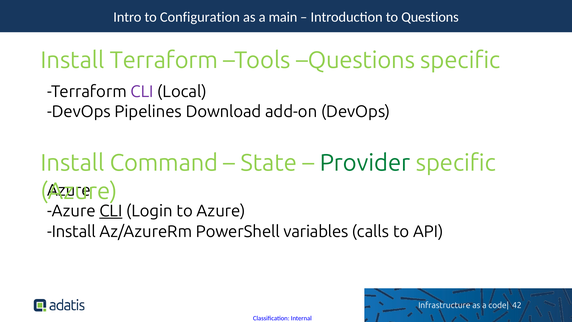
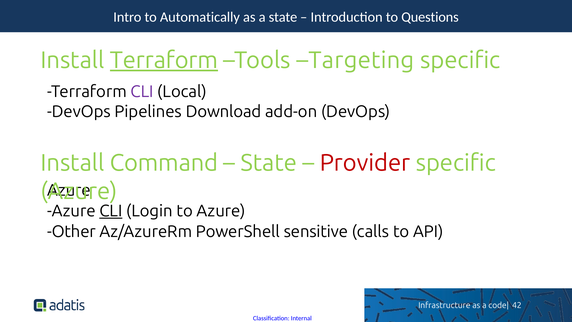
Configuration: Configuration -> Automatically
a main: main -> state
Terraform at (164, 60) underline: none -> present
Tools Questions: Questions -> Targeting
Provider colour: green -> red
Install at (71, 232): Install -> Other
variables: variables -> sensitive
